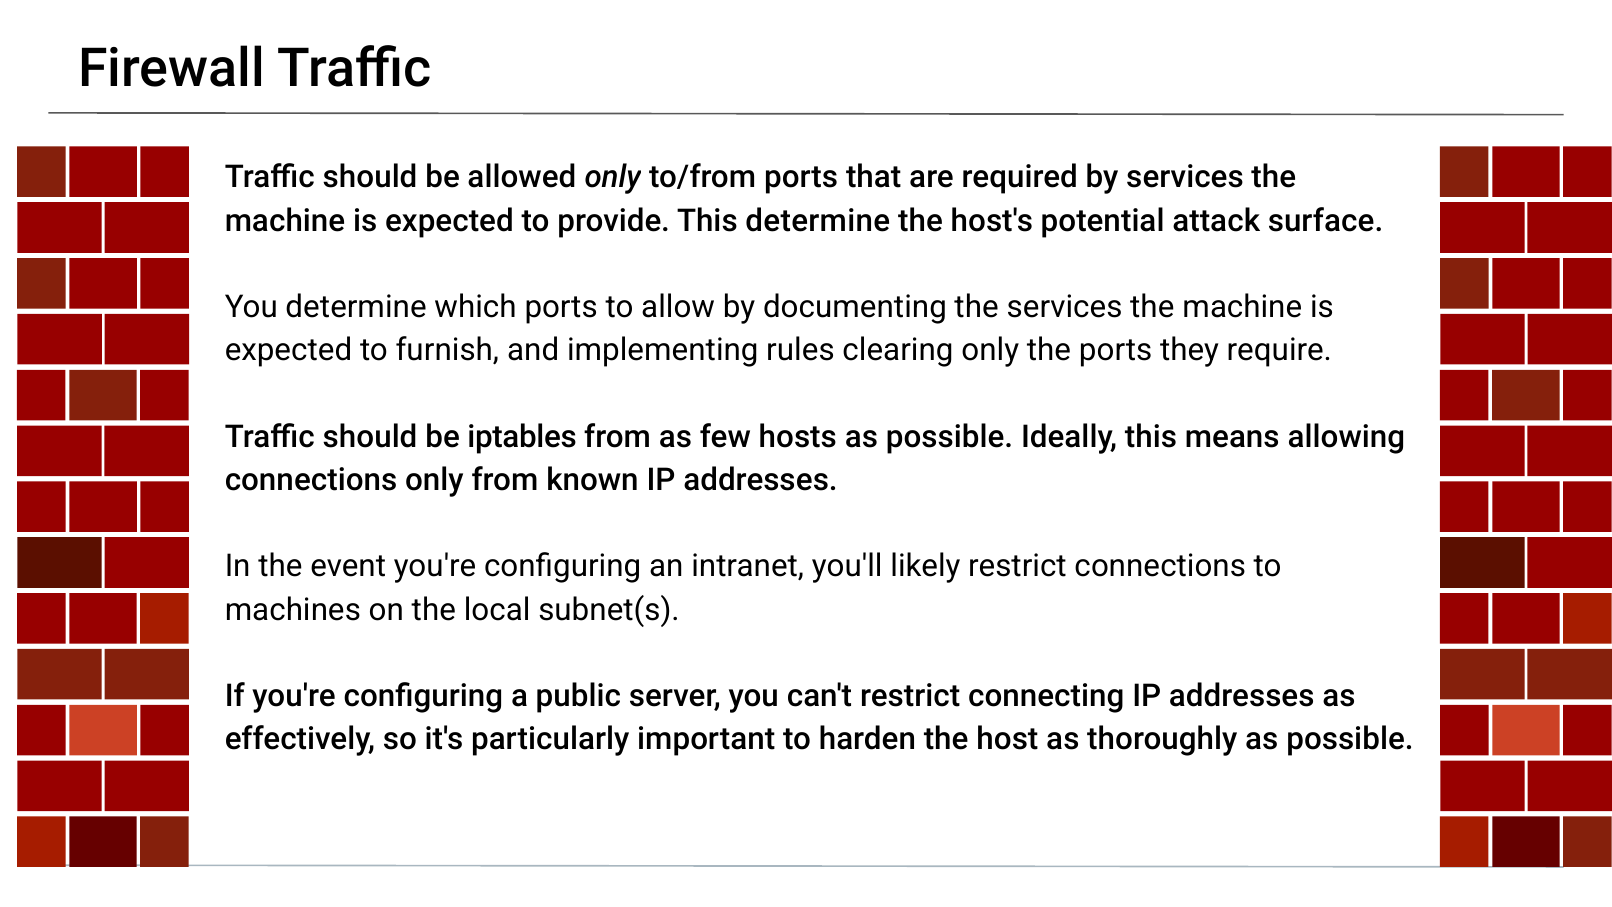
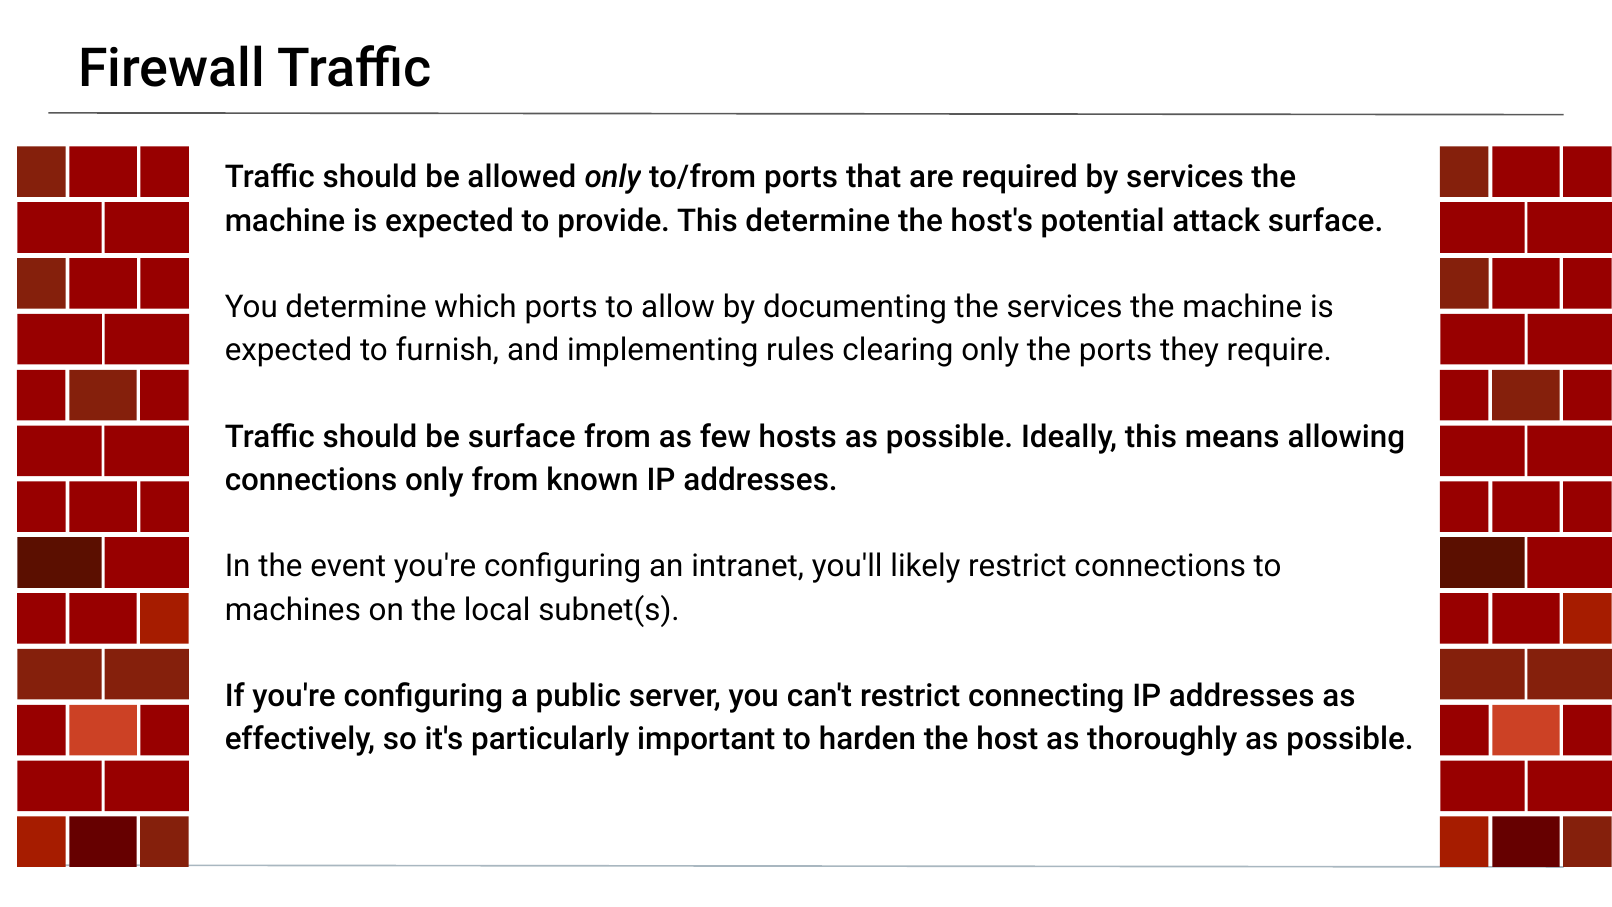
be iptables: iptables -> surface
